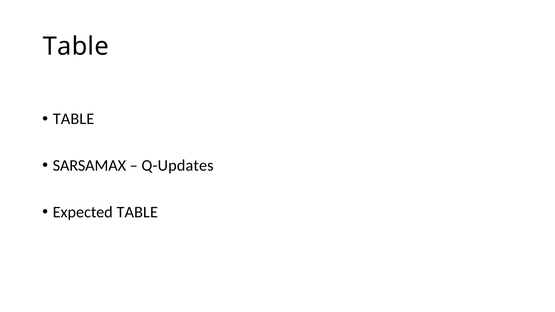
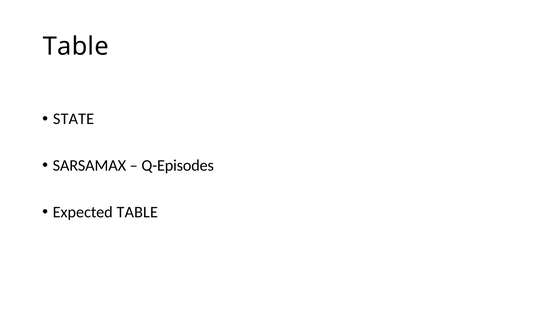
TABLE at (74, 119): TABLE -> STATE
Q-Updates: Q-Updates -> Q-Episodes
